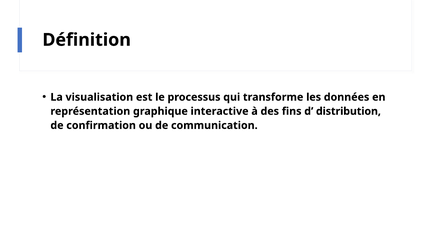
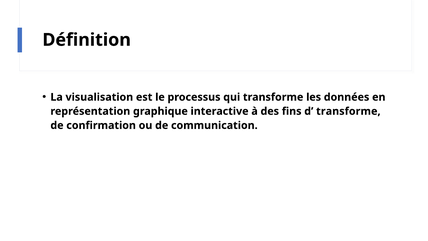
d distribution: distribution -> transforme
